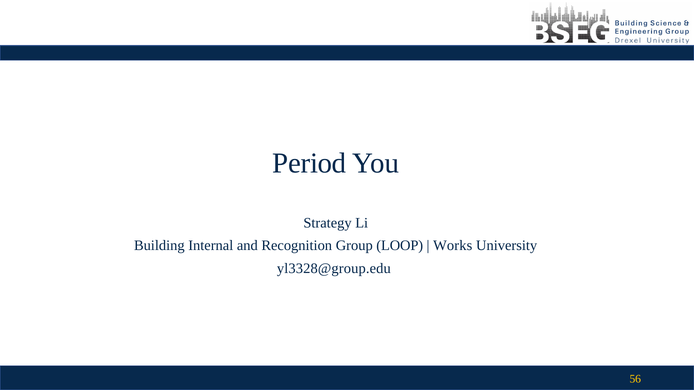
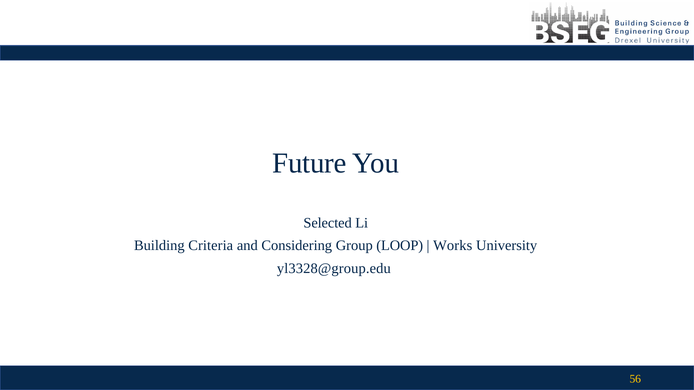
Period: Period -> Future
Strategy: Strategy -> Selected
Internal: Internal -> Criteria
Recognition: Recognition -> Considering
